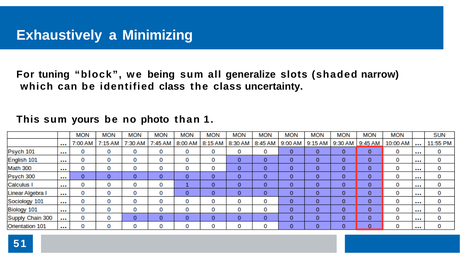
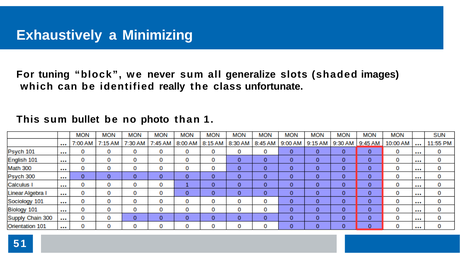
being: being -> never
narrow: narrow -> images
identified class: class -> really
uncertainty: uncertainty -> unfortunate
yours: yours -> bullet
